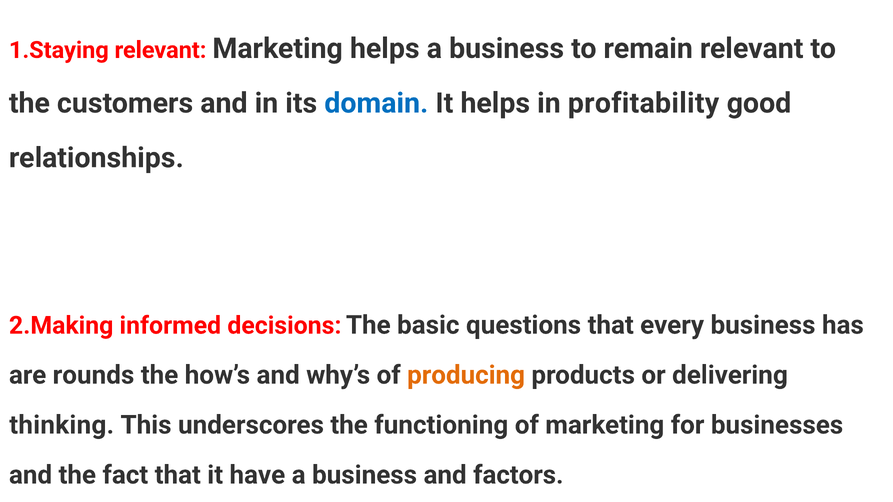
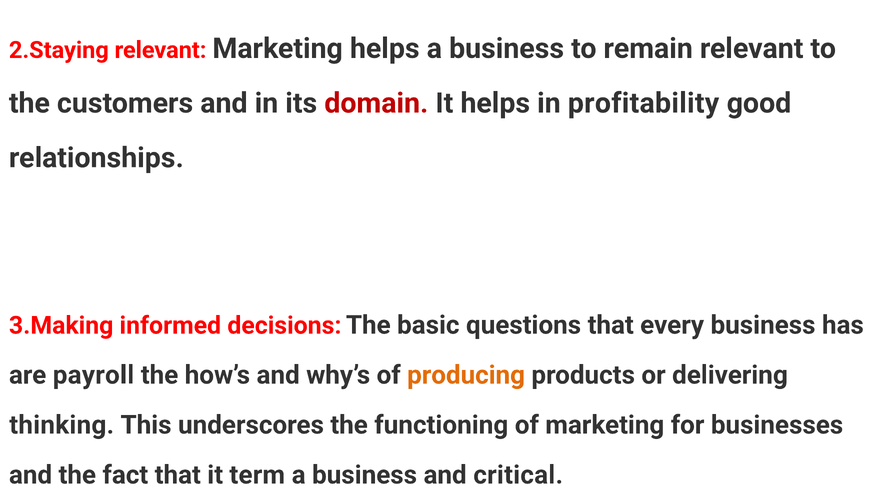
1.Staying: 1.Staying -> 2.Staying
domain colour: blue -> red
2.Making: 2.Making -> 3.Making
rounds: rounds -> payroll
have: have -> term
factors: factors -> critical
